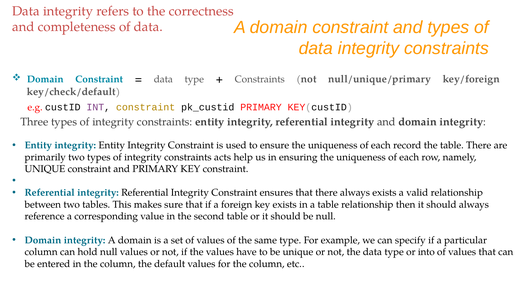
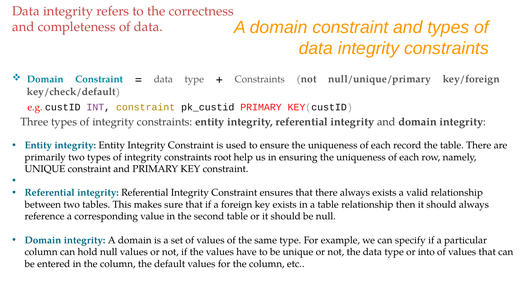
acts: acts -> root
